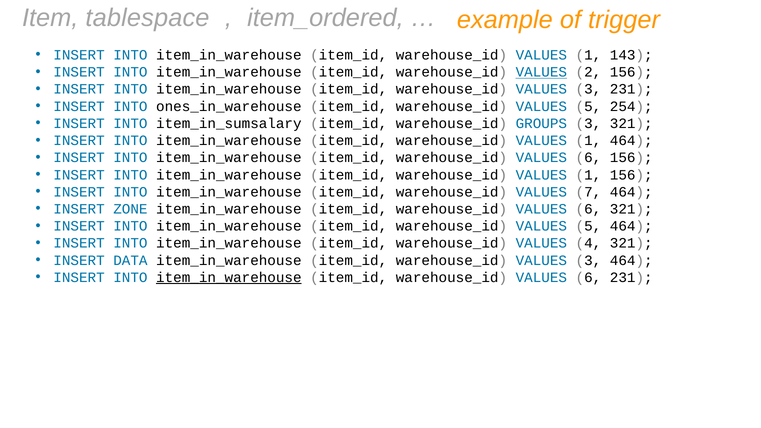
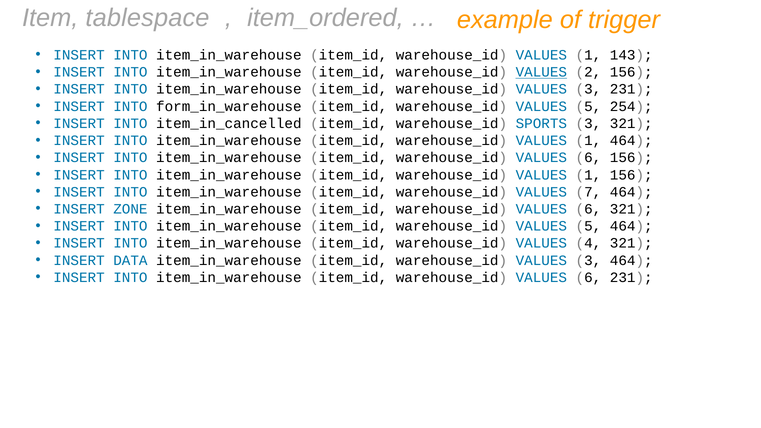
ones_in_warehouse: ones_in_warehouse -> form_in_warehouse
item_in_sumsalary: item_in_sumsalary -> item_in_cancelled
GROUPS: GROUPS -> SPORTS
item_in_warehouse at (229, 278) underline: present -> none
